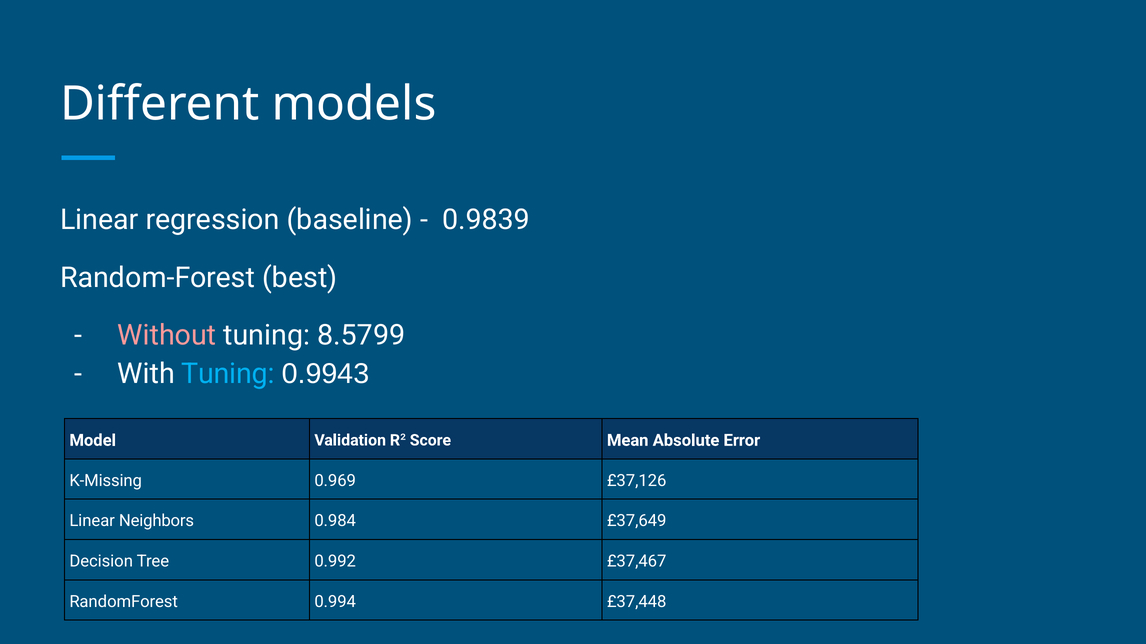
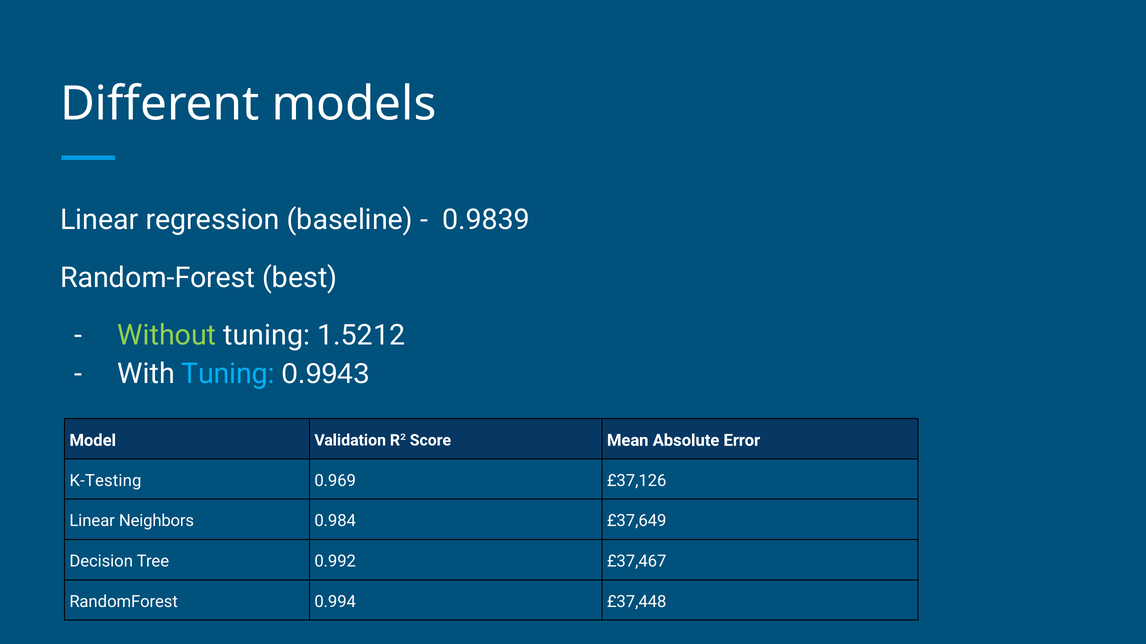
Without colour: pink -> light green
8.5799: 8.5799 -> 1.5212
K-Missing: K-Missing -> K-Testing
